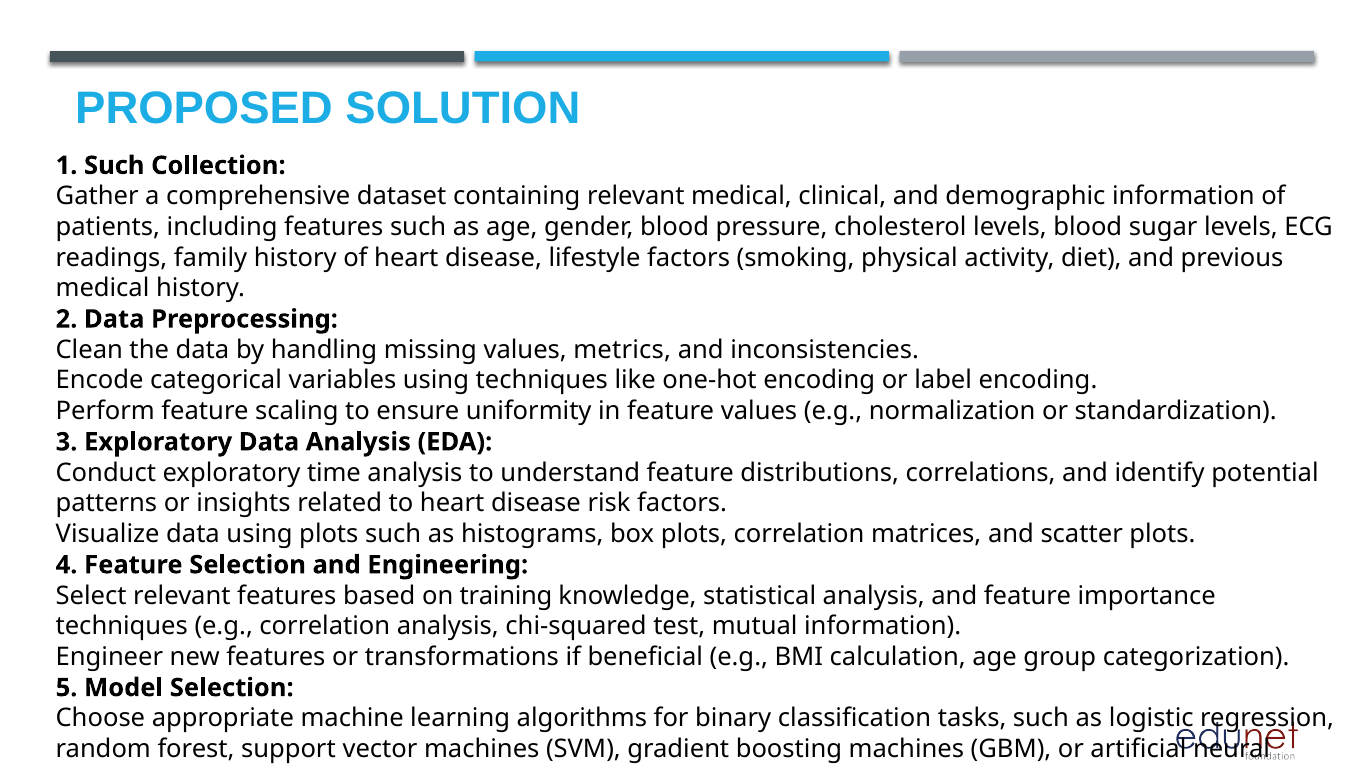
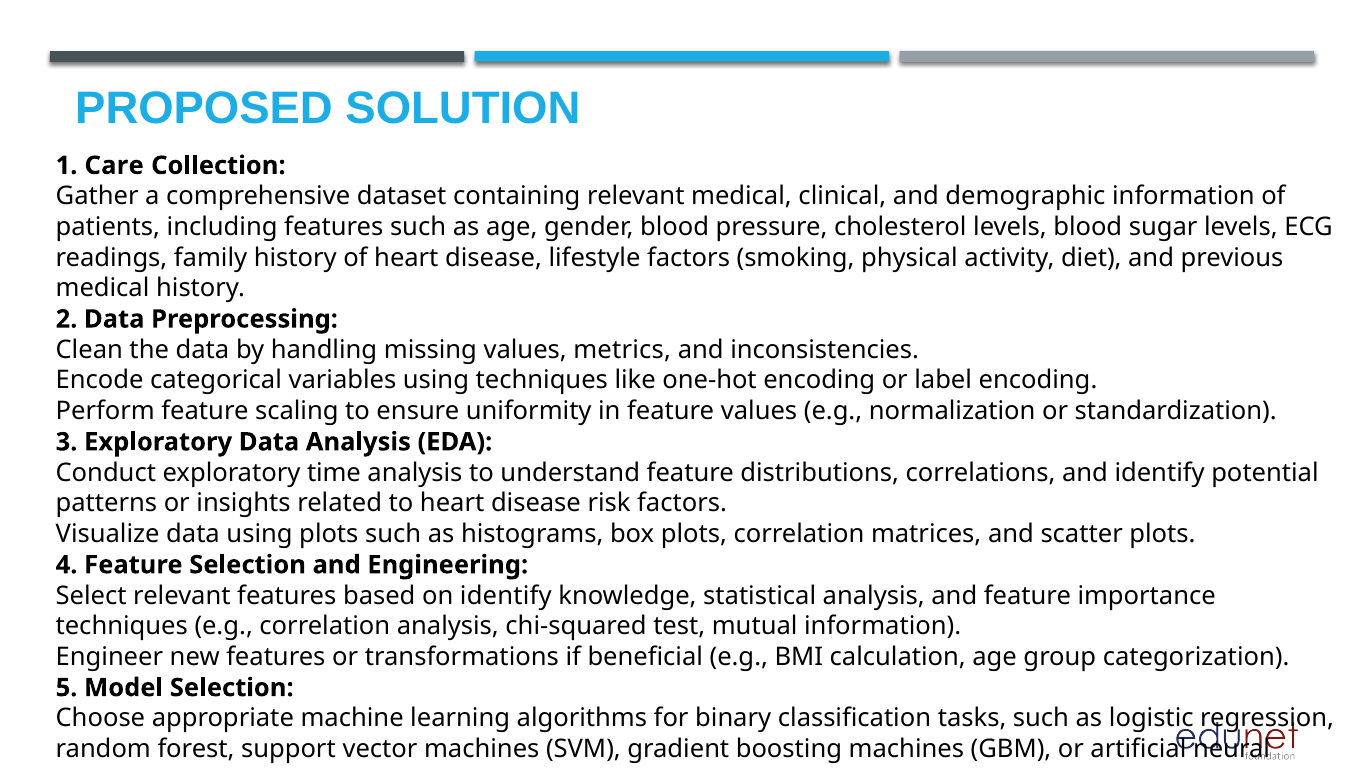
1 Such: Such -> Care
on training: training -> identify
